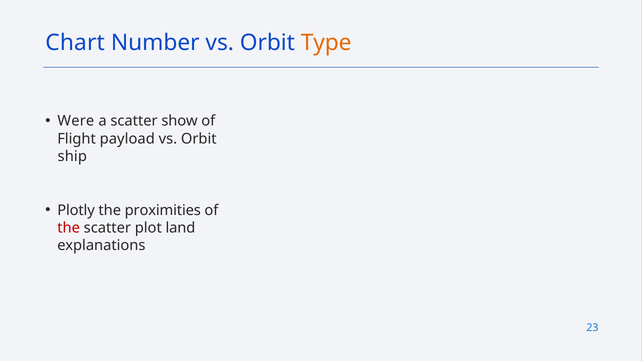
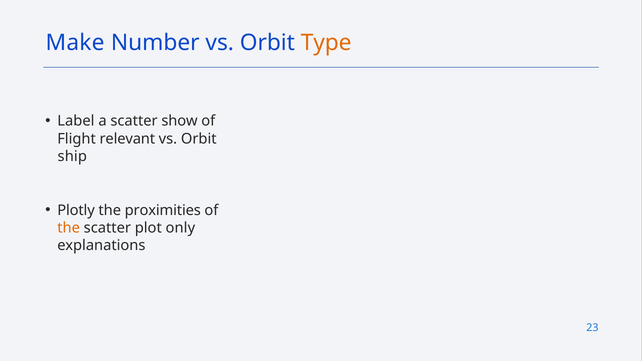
Chart: Chart -> Make
Were: Were -> Label
payload: payload -> relevant
the at (69, 228) colour: red -> orange
land: land -> only
